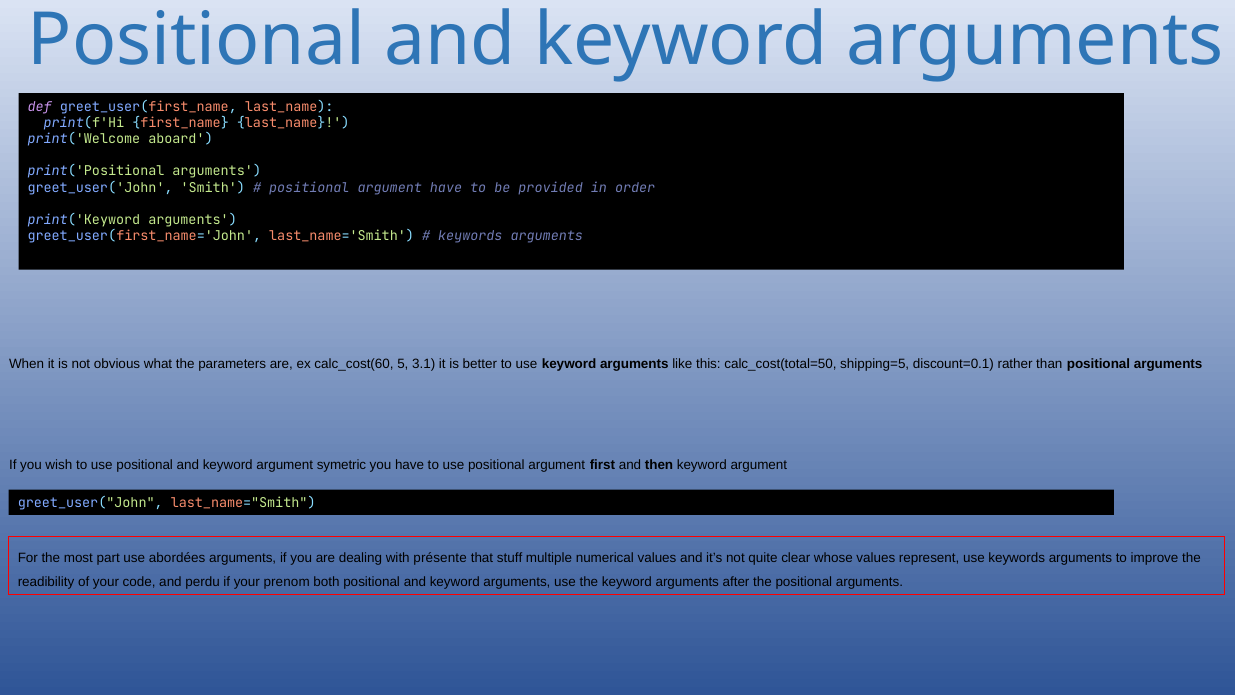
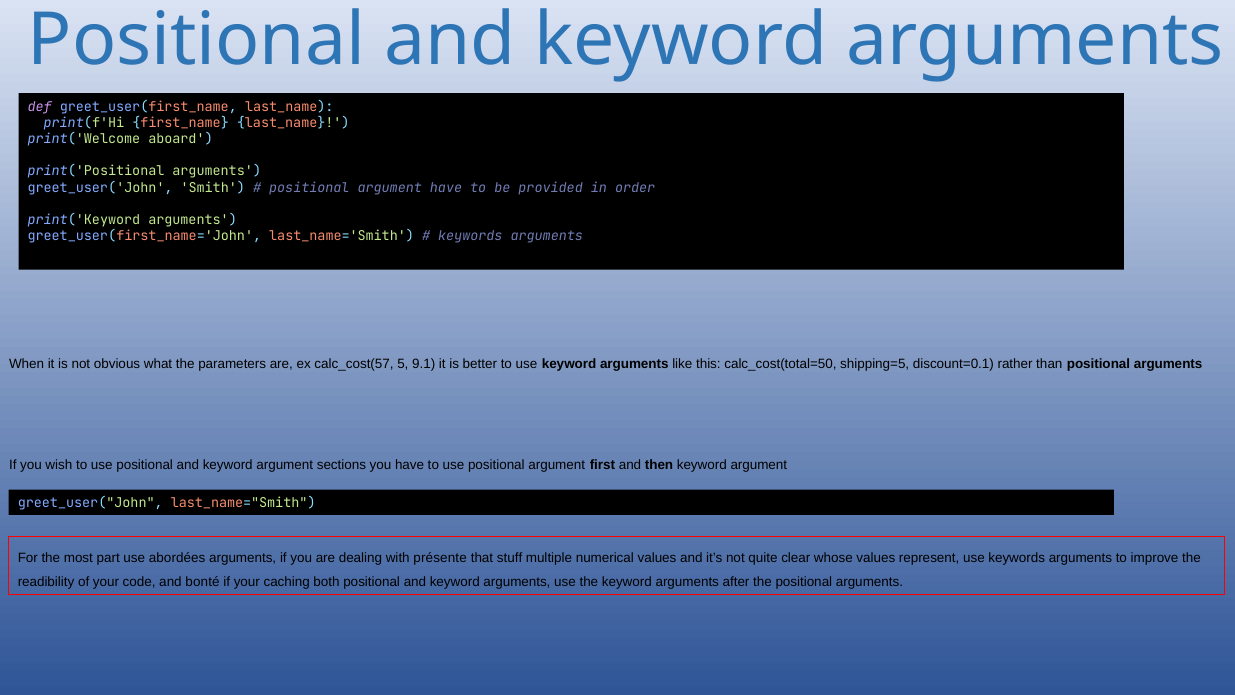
calc_cost(60: calc_cost(60 -> calc_cost(57
3.1: 3.1 -> 9.1
symetric: symetric -> sections
perdu: perdu -> bonté
prenom: prenom -> caching
